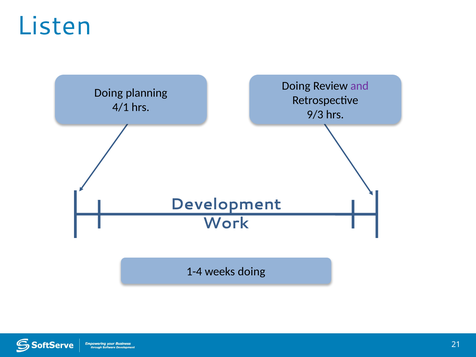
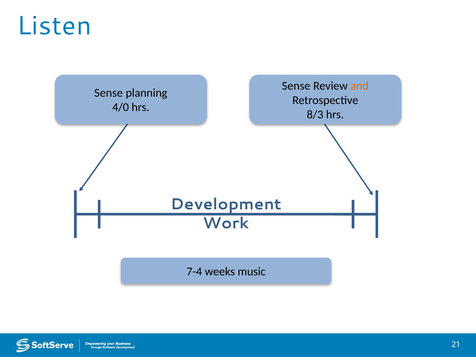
Doing at (296, 86): Doing -> Sense
and colour: purple -> orange
Doing at (109, 93): Doing -> Sense
4/1: 4/1 -> 4/0
9/3: 9/3 -> 8/3
1-4: 1-4 -> 7-4
weeks doing: doing -> music
